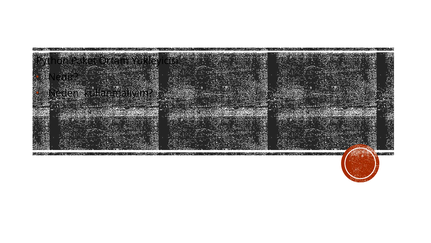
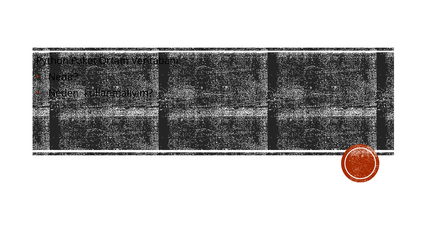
Yükleyicisi: Yükleyicisi -> Veritabanı
